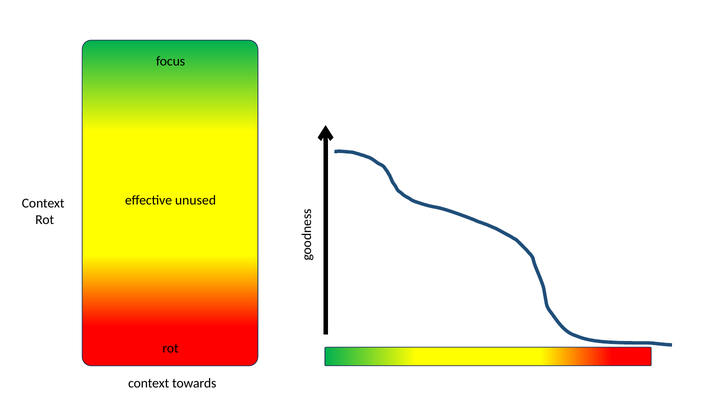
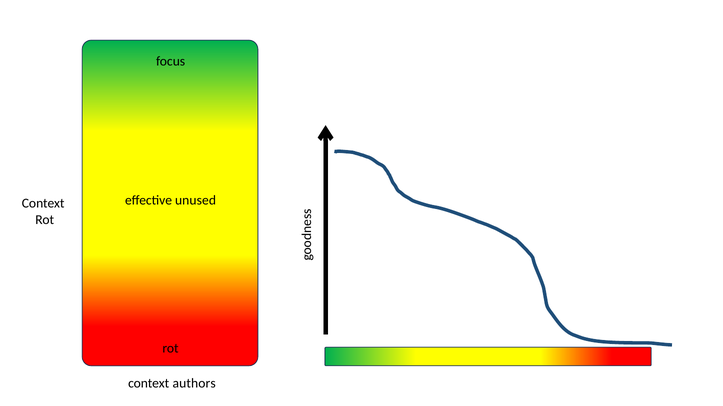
towards: towards -> authors
